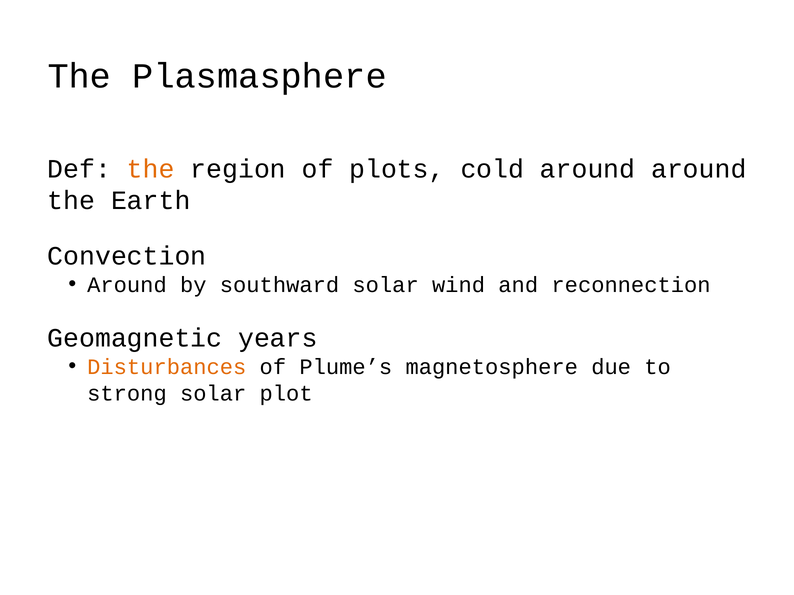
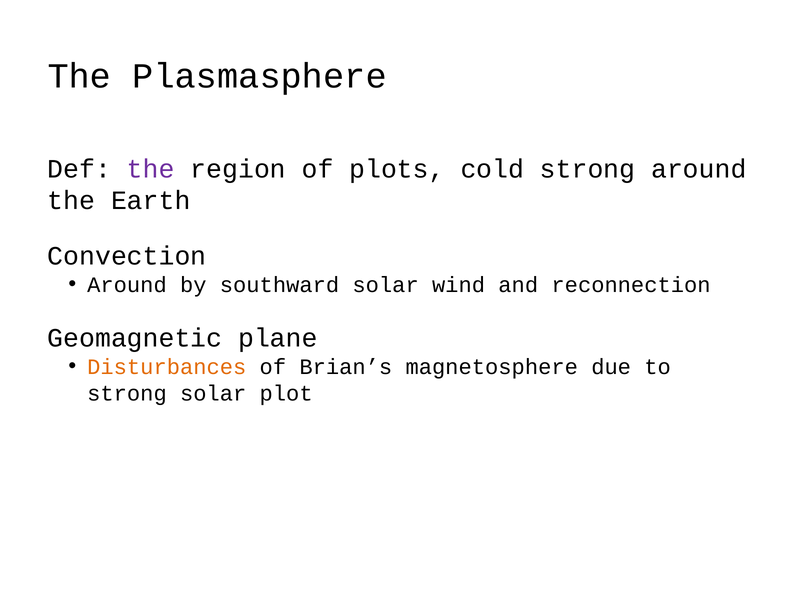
the at (151, 169) colour: orange -> purple
cold around: around -> strong
years: years -> plane
Plume’s: Plume’s -> Brian’s
